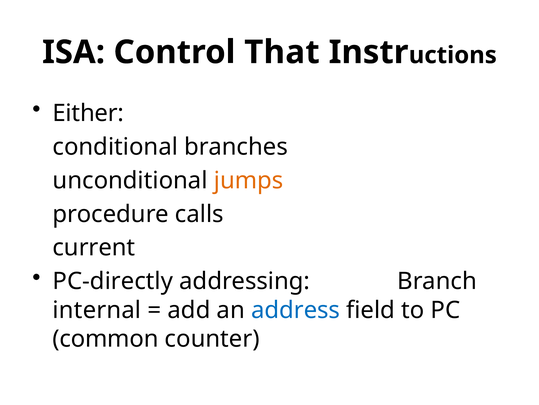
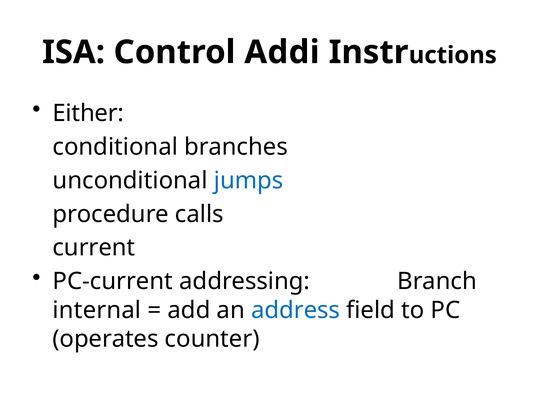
That: That -> Addi
jumps colour: orange -> blue
PC-directly: PC-directly -> PC-current
common: common -> operates
